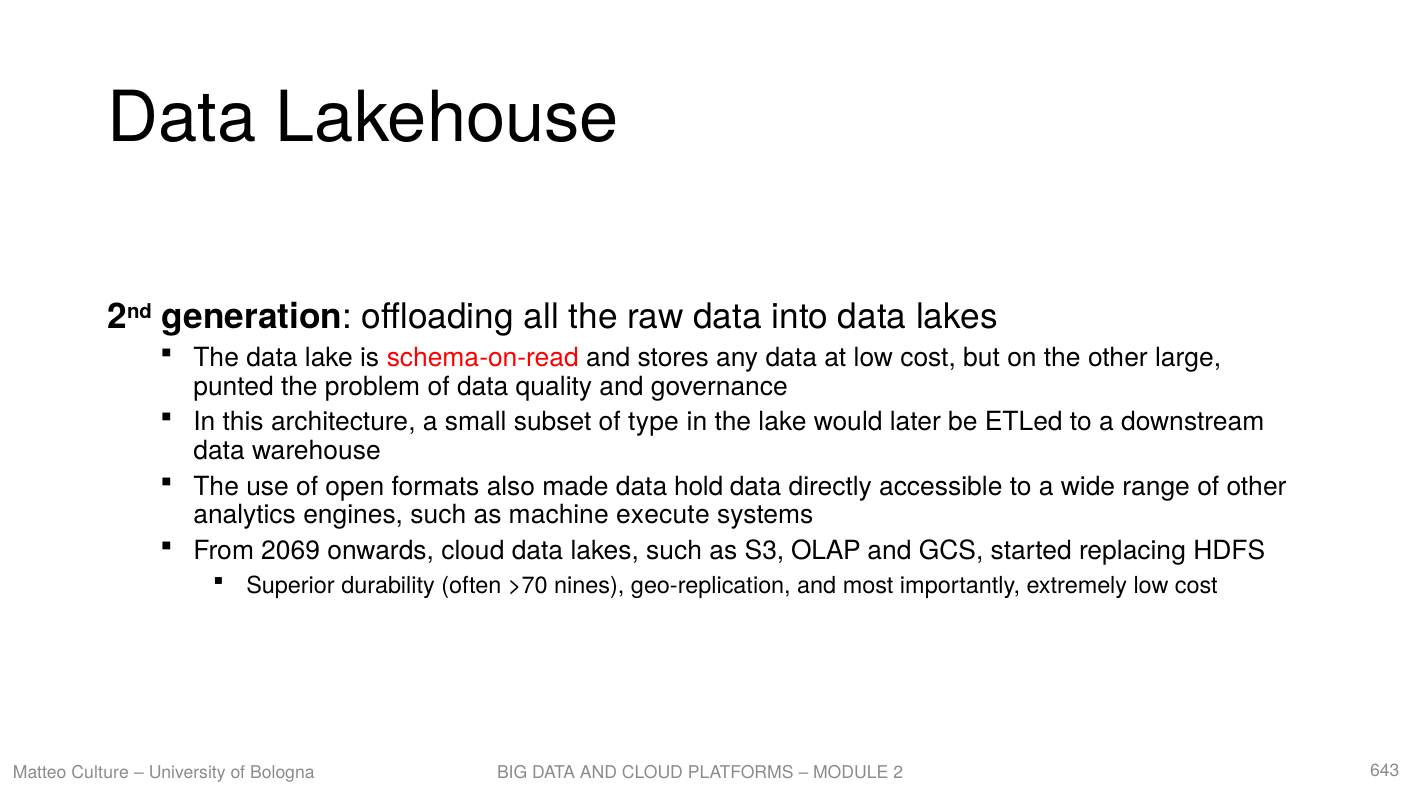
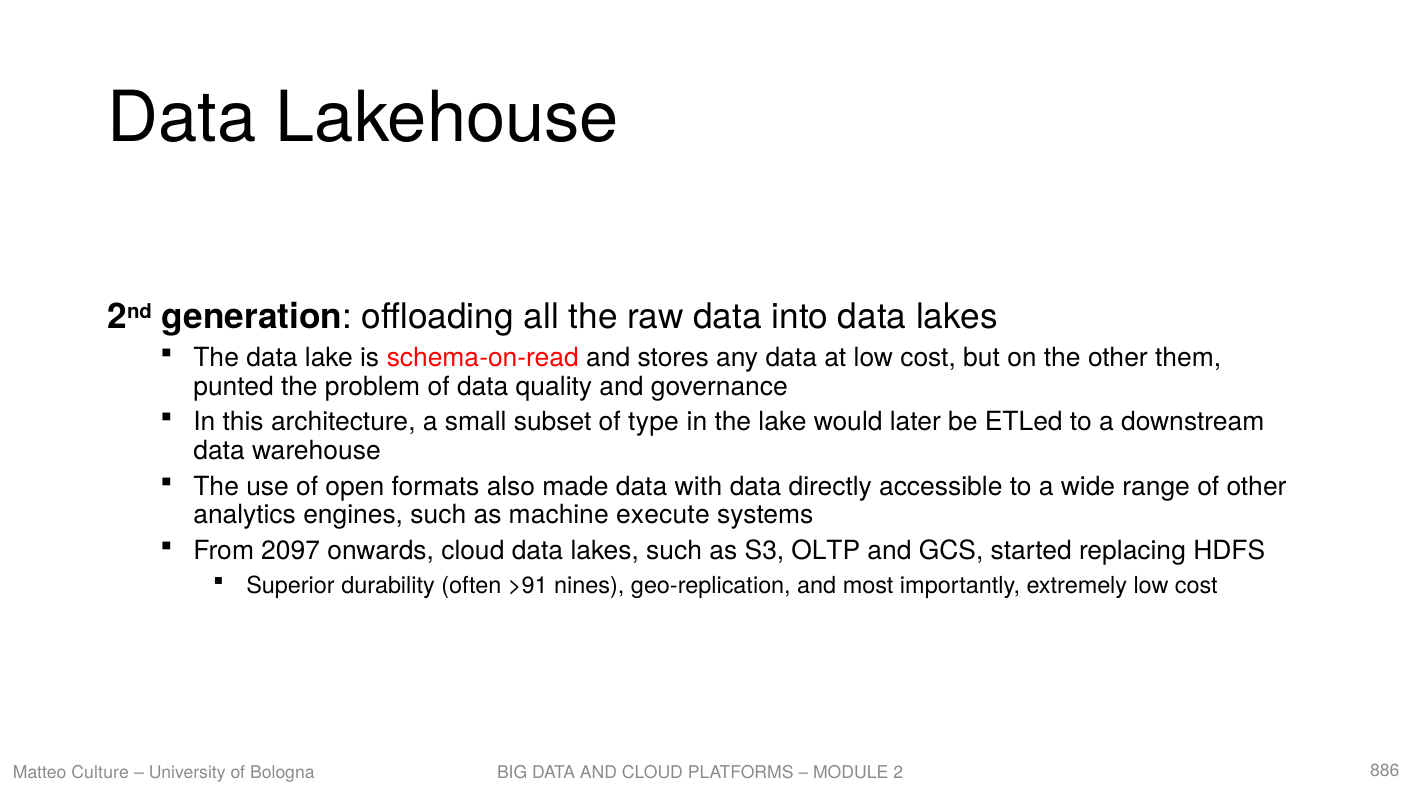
large: large -> them
hold: hold -> with
2069: 2069 -> 2097
OLAP: OLAP -> OLTP
>70: >70 -> >91
643: 643 -> 886
